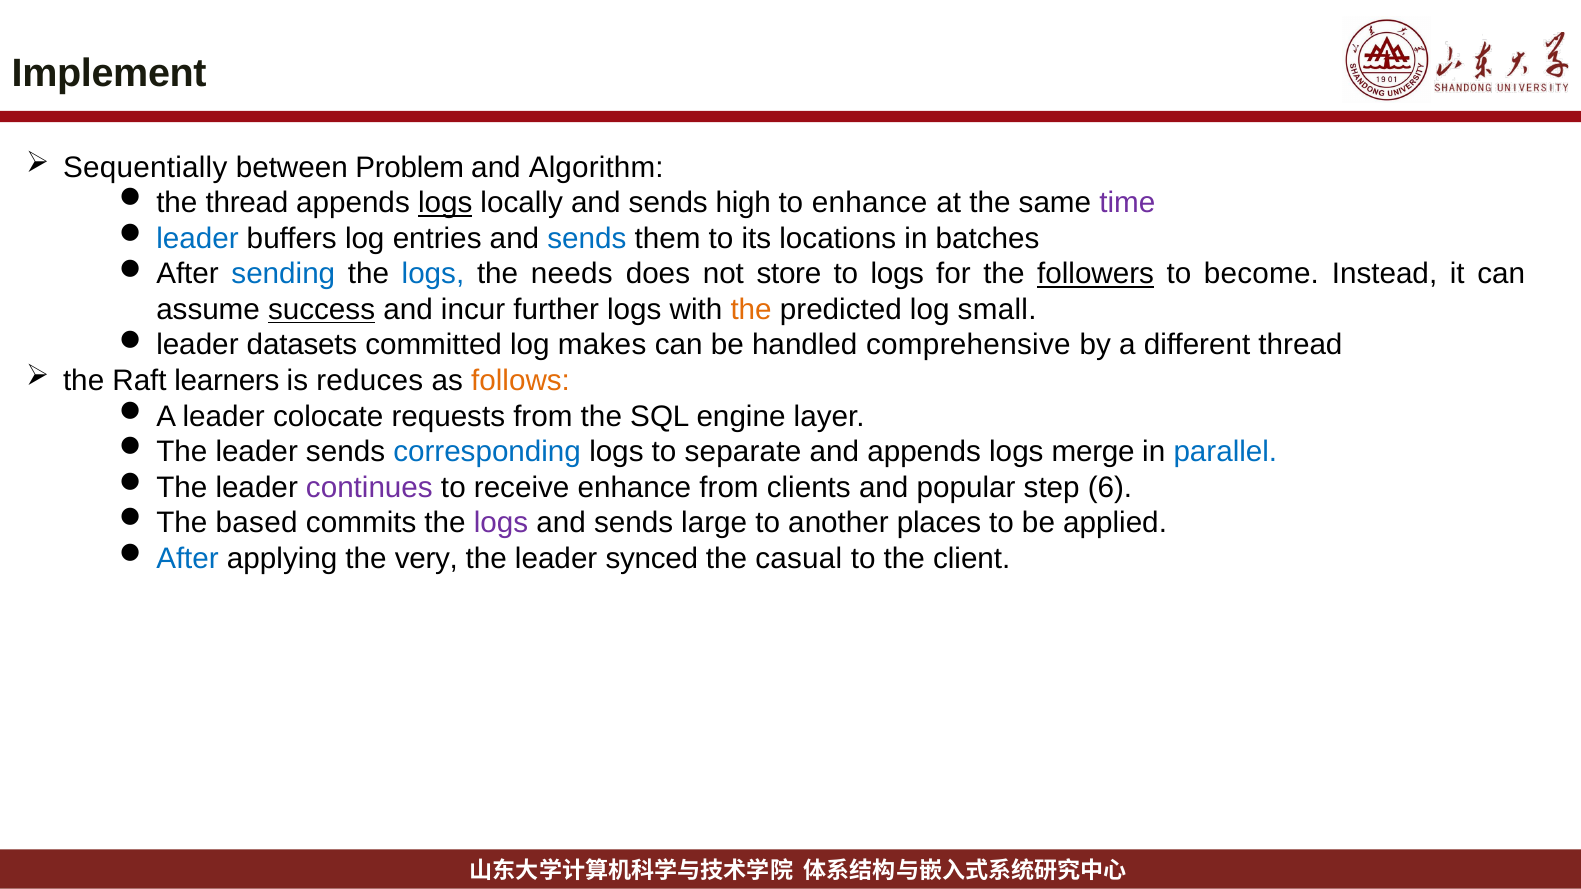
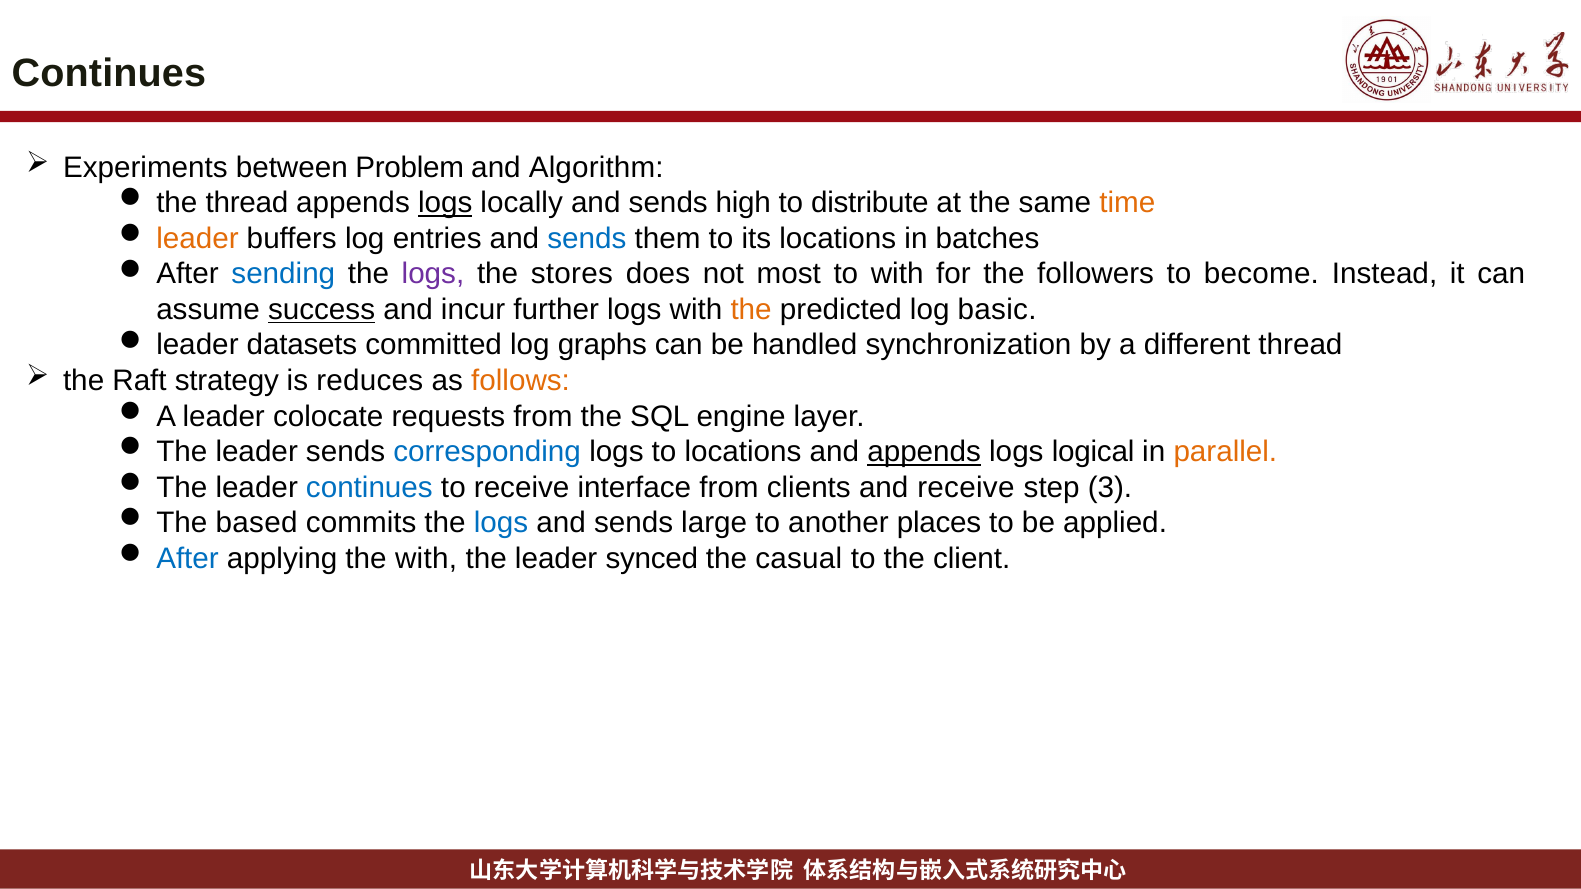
Implement at (109, 73): Implement -> Continues
Sequentially: Sequentially -> Experiments
to enhance: enhance -> distribute
time colour: purple -> orange
leader at (197, 239) colour: blue -> orange
logs at (433, 274) colour: blue -> purple
needs: needs -> stores
store: store -> most
to logs: logs -> with
followers underline: present -> none
small: small -> basic
makes: makes -> graphs
comprehensive: comprehensive -> synchronization
learners: learners -> strategy
to separate: separate -> locations
appends at (924, 452) underline: none -> present
merge: merge -> logical
parallel colour: blue -> orange
continues at (369, 488) colour: purple -> blue
receive enhance: enhance -> interface
and popular: popular -> receive
6: 6 -> 3
logs at (501, 523) colour: purple -> blue
the very: very -> with
